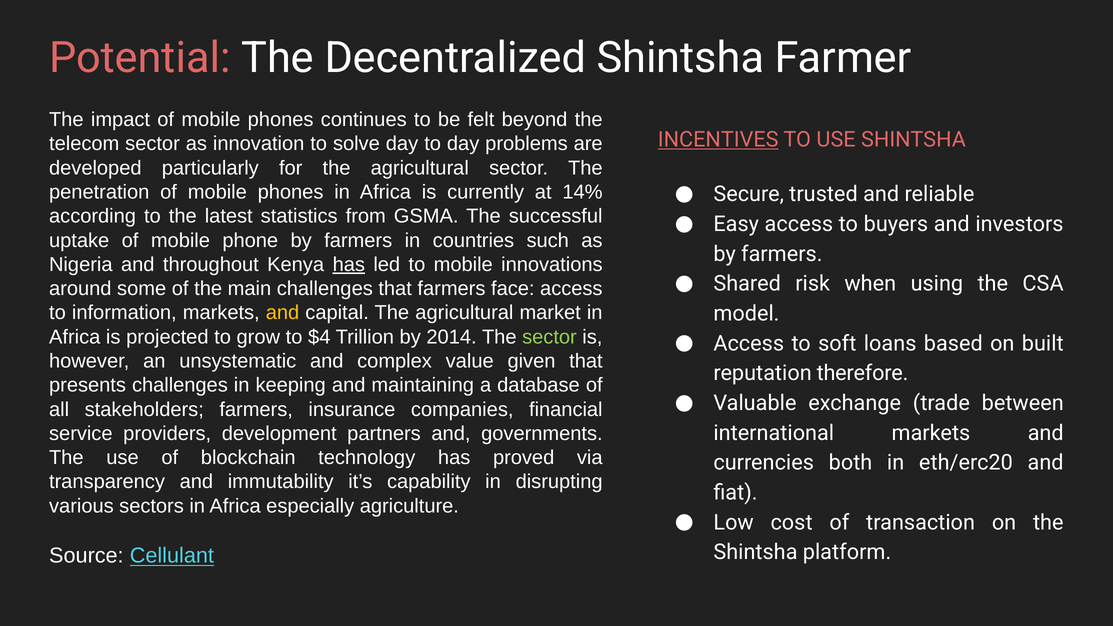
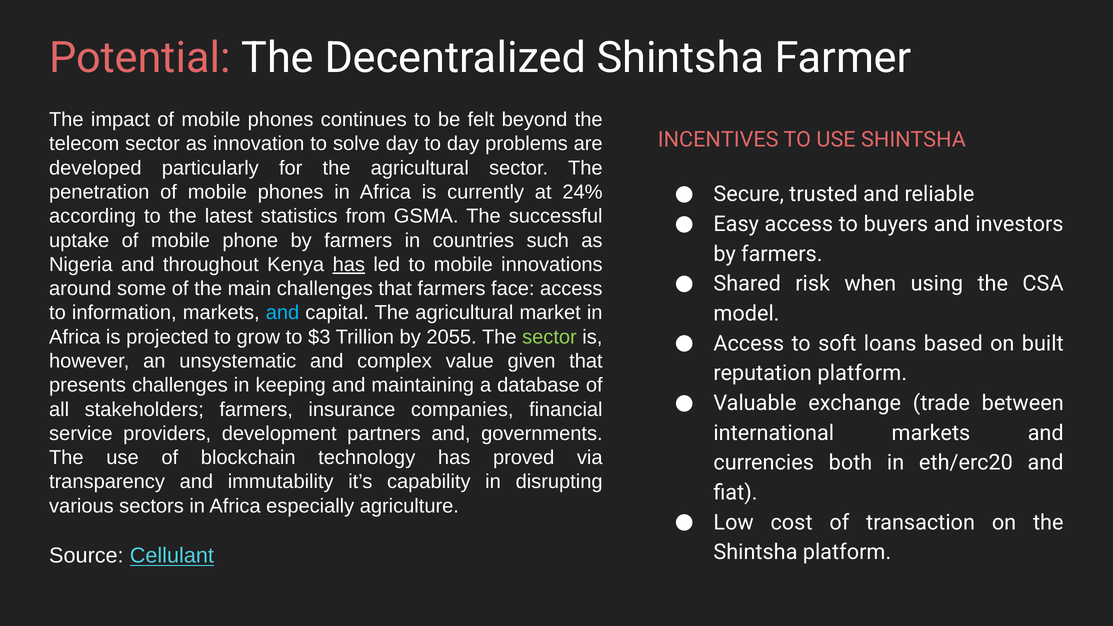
INCENTIVES underline: present -> none
14%: 14% -> 24%
and at (283, 313) colour: yellow -> light blue
$4: $4 -> $3
2014: 2014 -> 2055
reputation therefore: therefore -> platform
